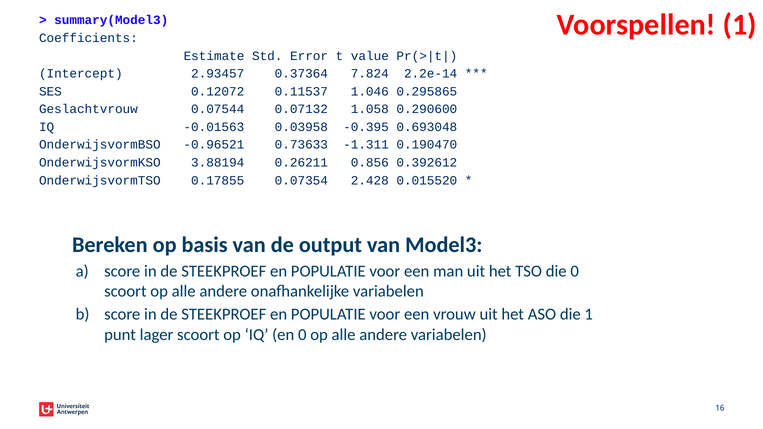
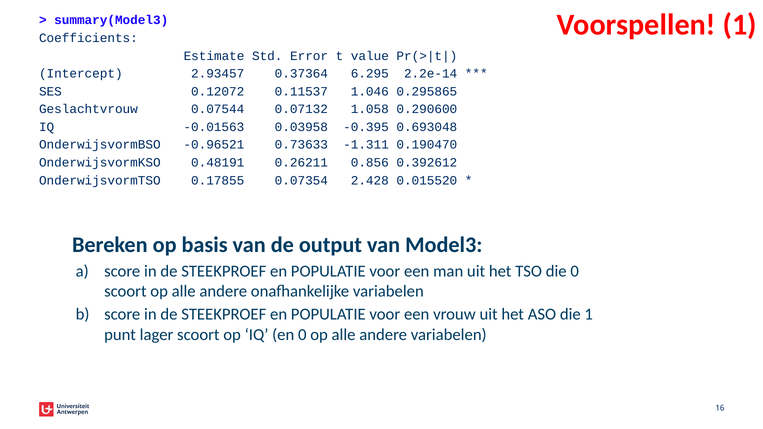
7.824: 7.824 -> 6.295
3.88194: 3.88194 -> 0.48191
